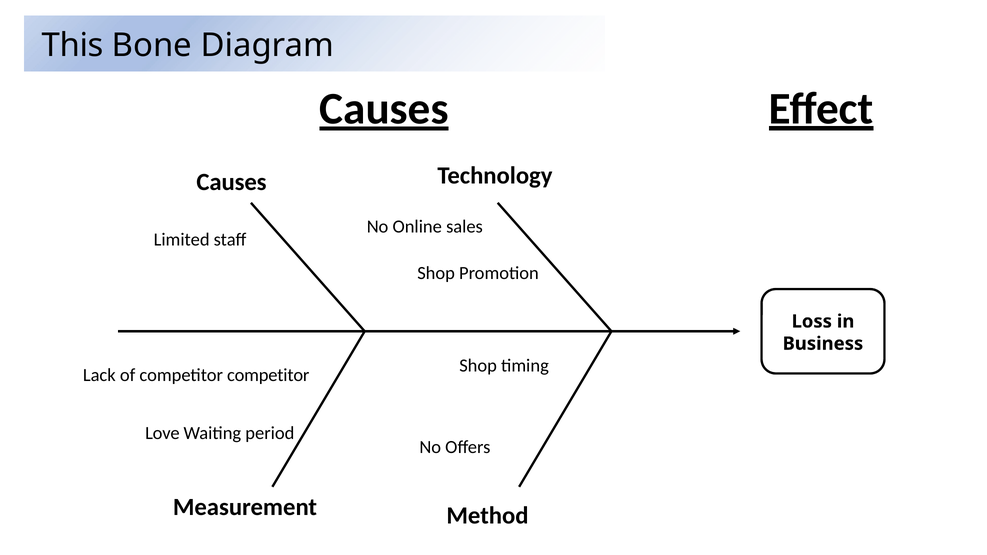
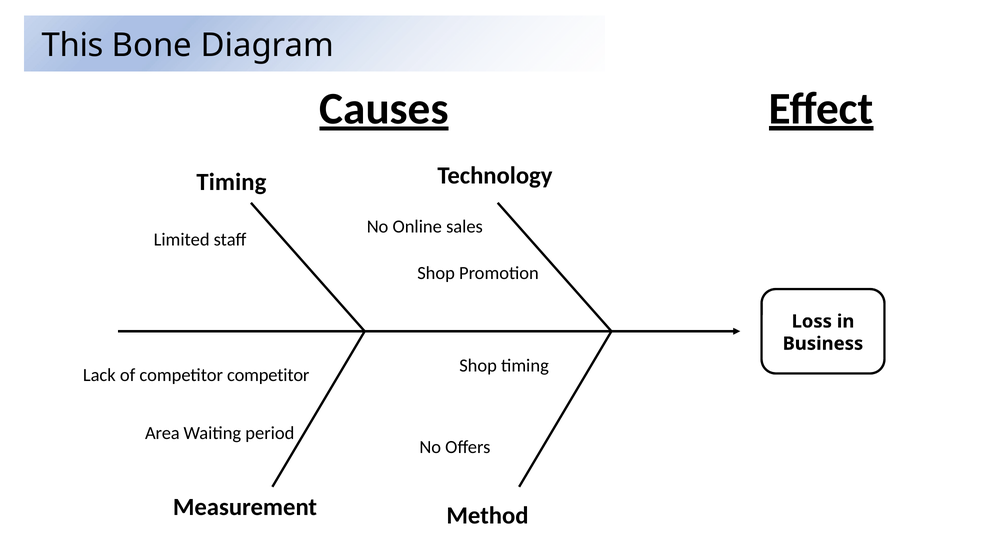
Causes at (232, 182): Causes -> Timing
Love: Love -> Area
